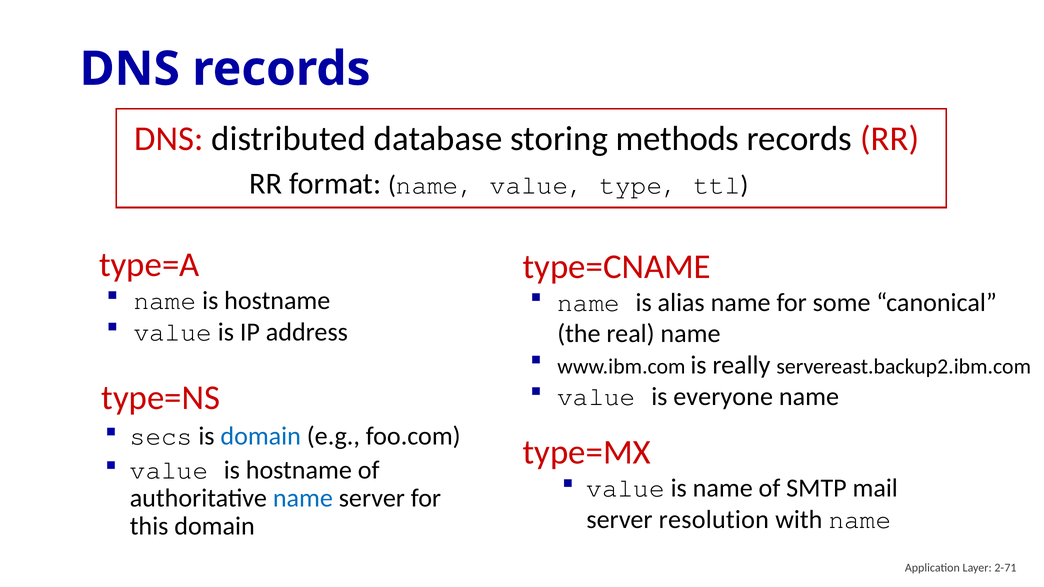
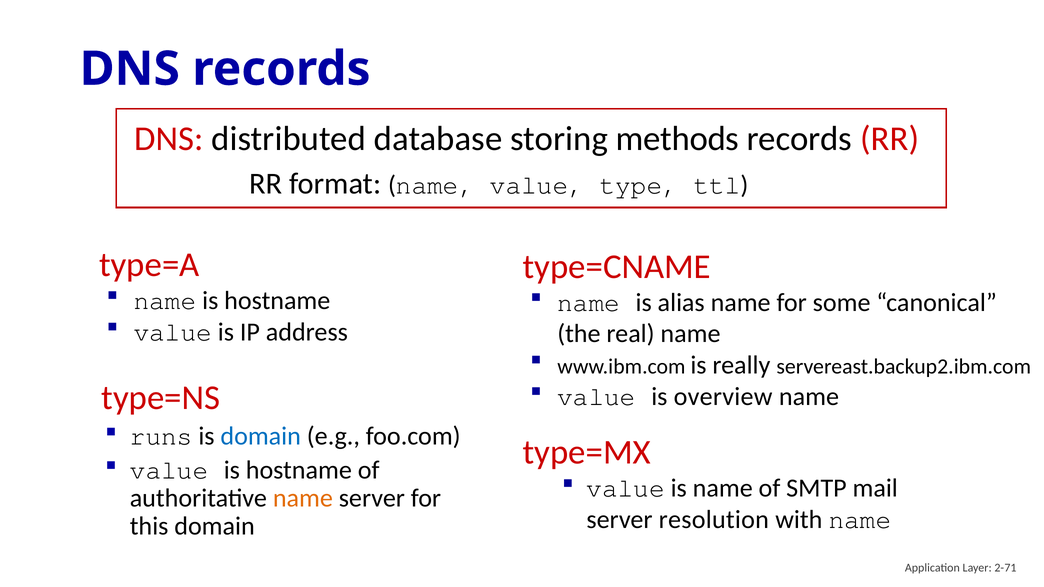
everyone: everyone -> overview
secs: secs -> runs
name at (303, 498) colour: blue -> orange
